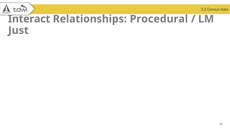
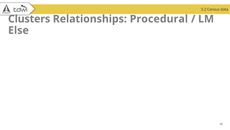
Interact: Interact -> Clusters
Just: Just -> Else
